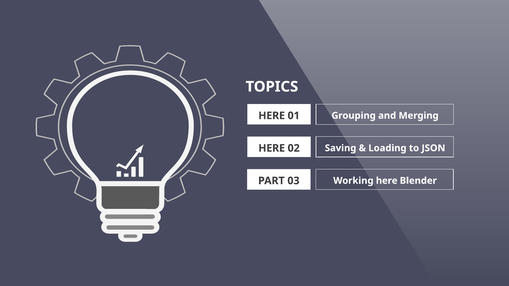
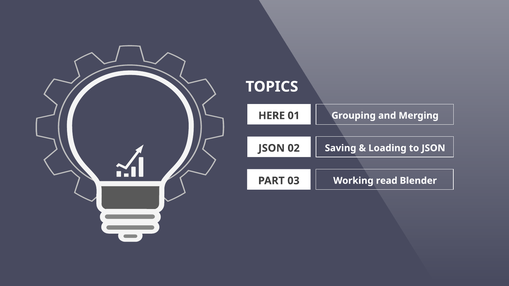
HERE at (272, 148): HERE -> JSON
Working here: here -> read
